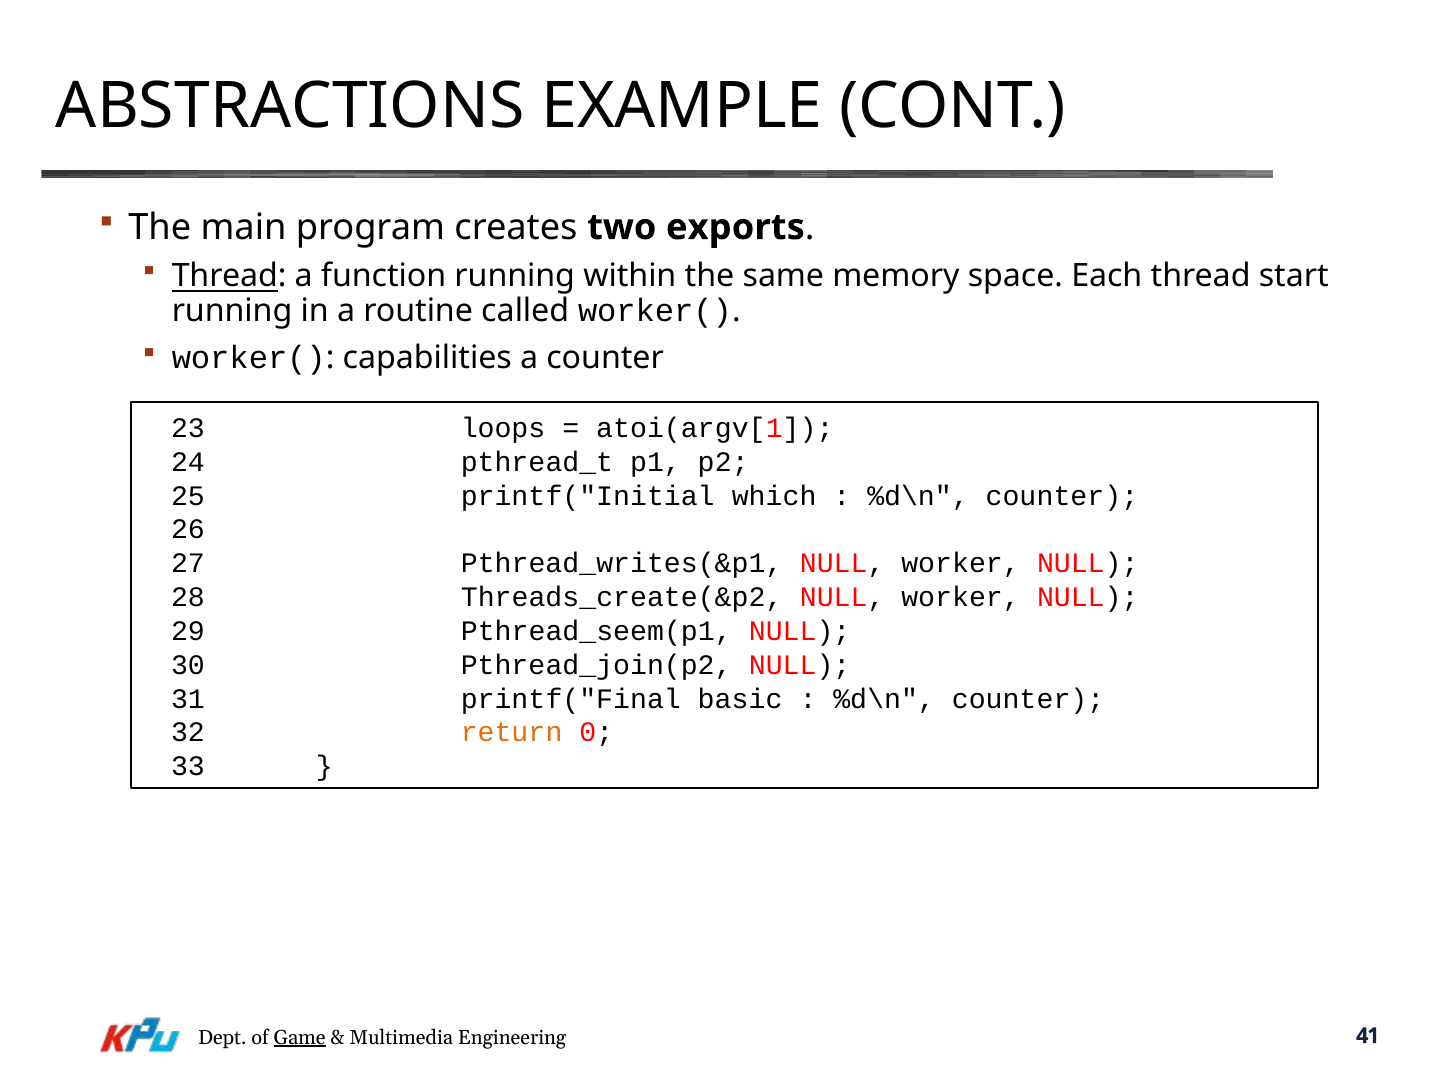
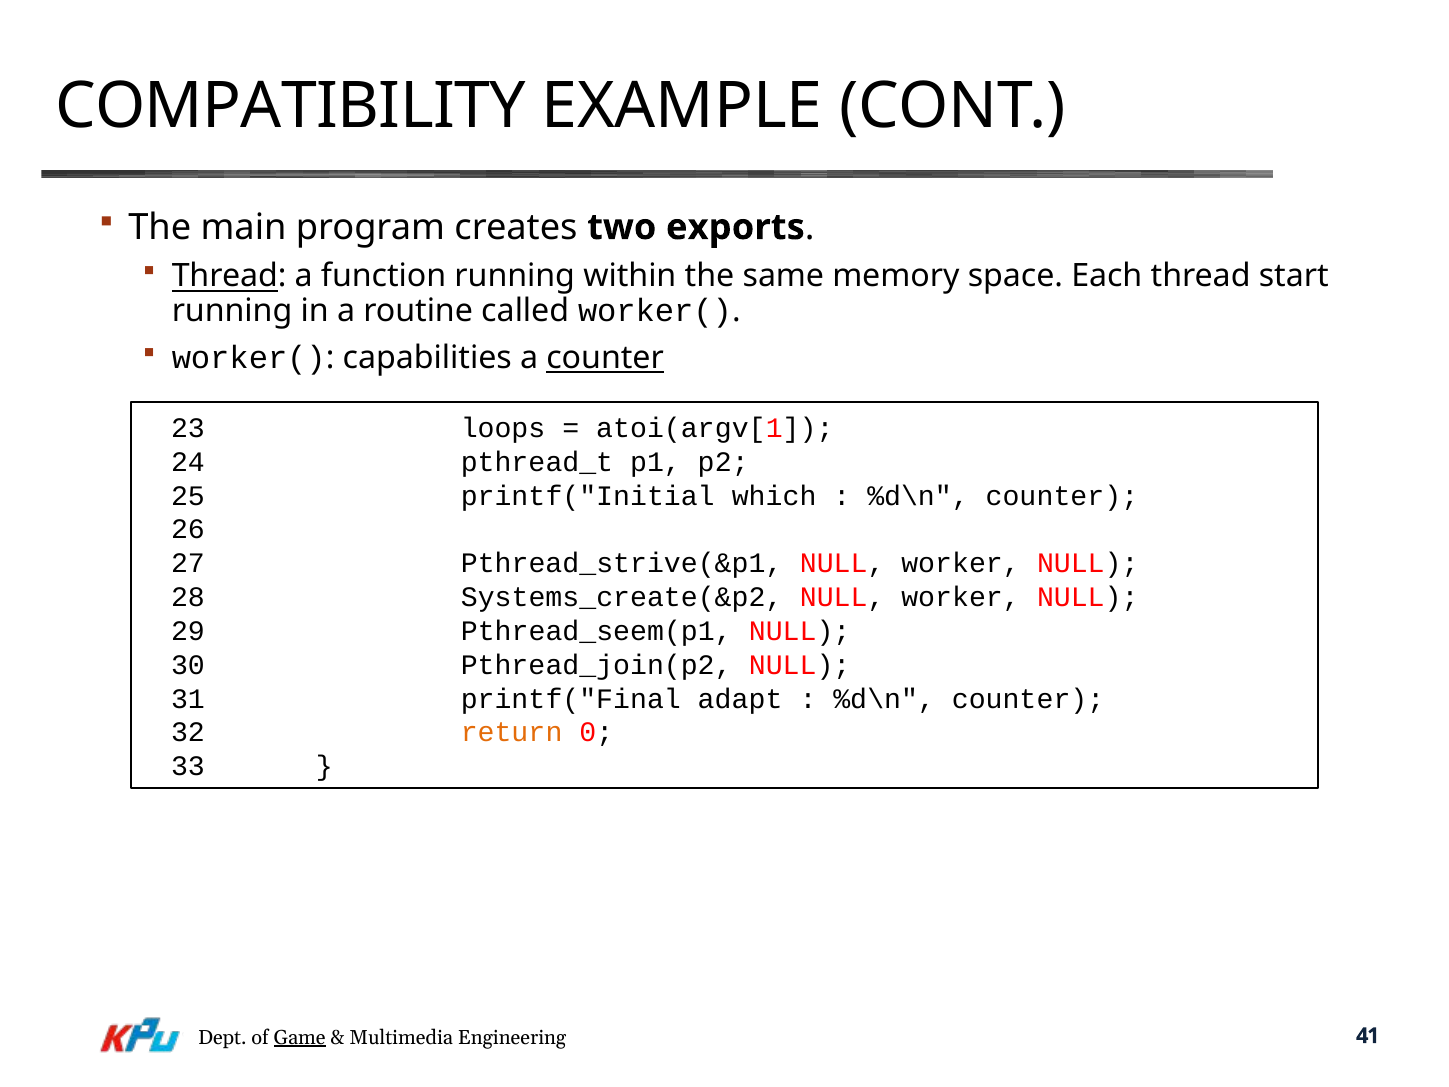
ABSTRACTIONS: ABSTRACTIONS -> COMPATIBILITY
counter at (605, 358) underline: none -> present
Pthread_writes(&p1: Pthread_writes(&p1 -> Pthread_strive(&p1
Threads_create(&p2: Threads_create(&p2 -> Systems_create(&p2
basic: basic -> adapt
